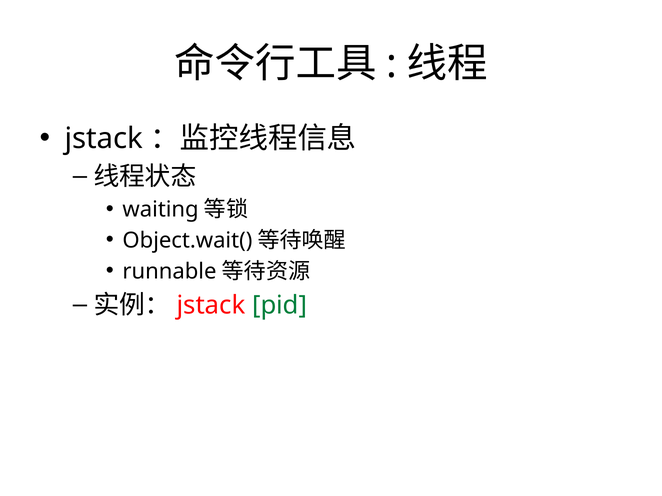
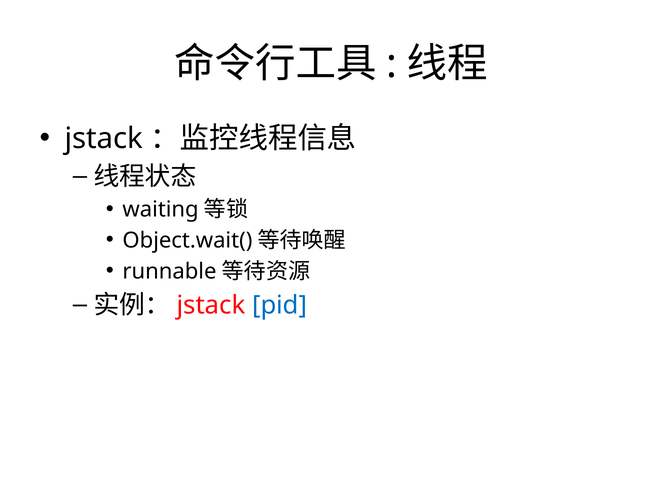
pid colour: green -> blue
